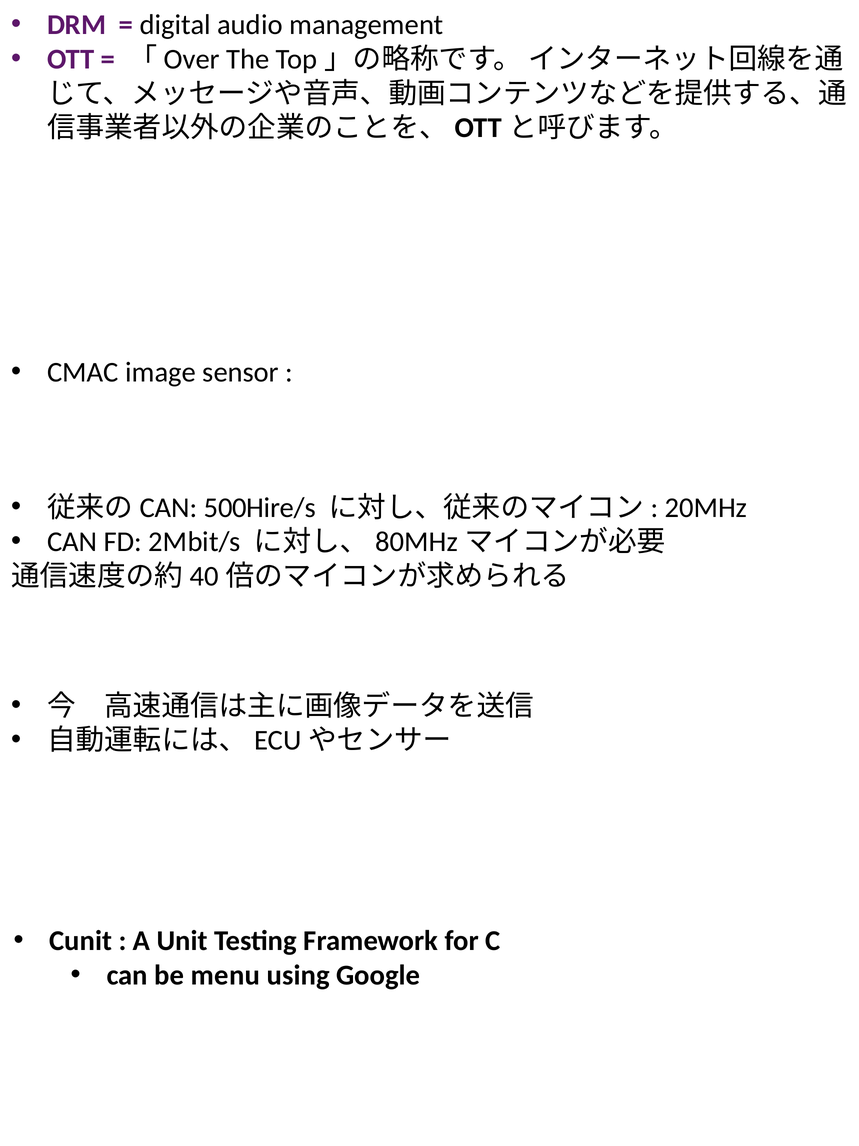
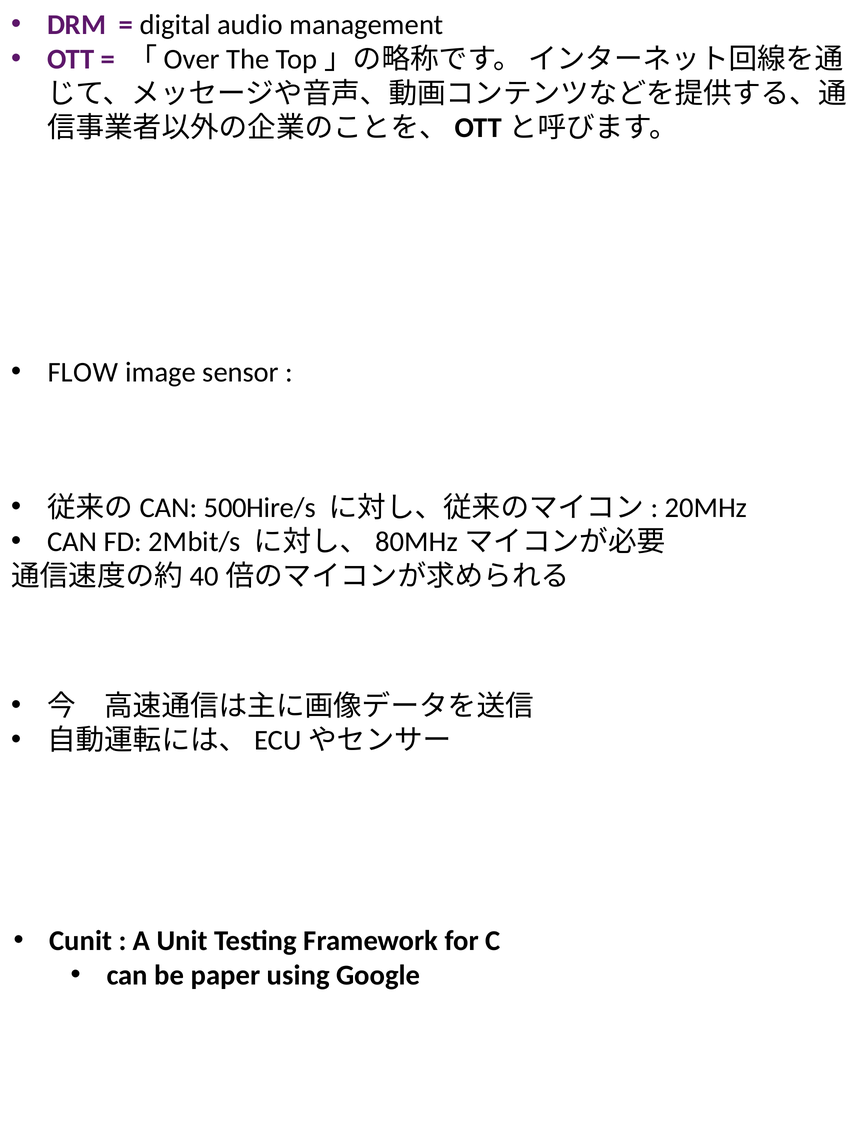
CMAC: CMAC -> FLOW
menu: menu -> paper
